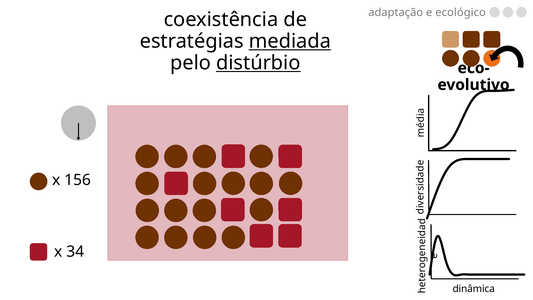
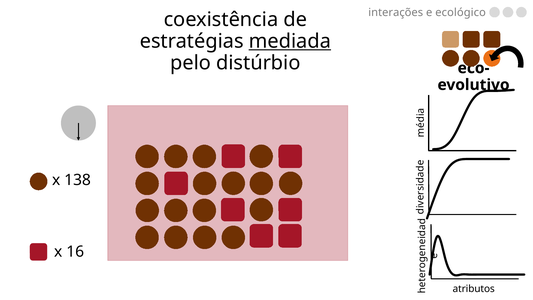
adaptação: adaptação -> interações
distúrbio underline: present -> none
156: 156 -> 138
34: 34 -> 16
dinâmica: dinâmica -> atributos
